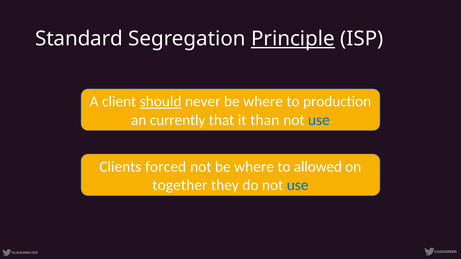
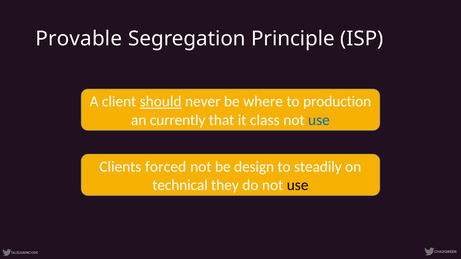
Standard: Standard -> Provable
Principle underline: present -> none
than: than -> class
not be where: where -> design
allowed: allowed -> steadily
together: together -> technical
use at (298, 185) colour: blue -> black
